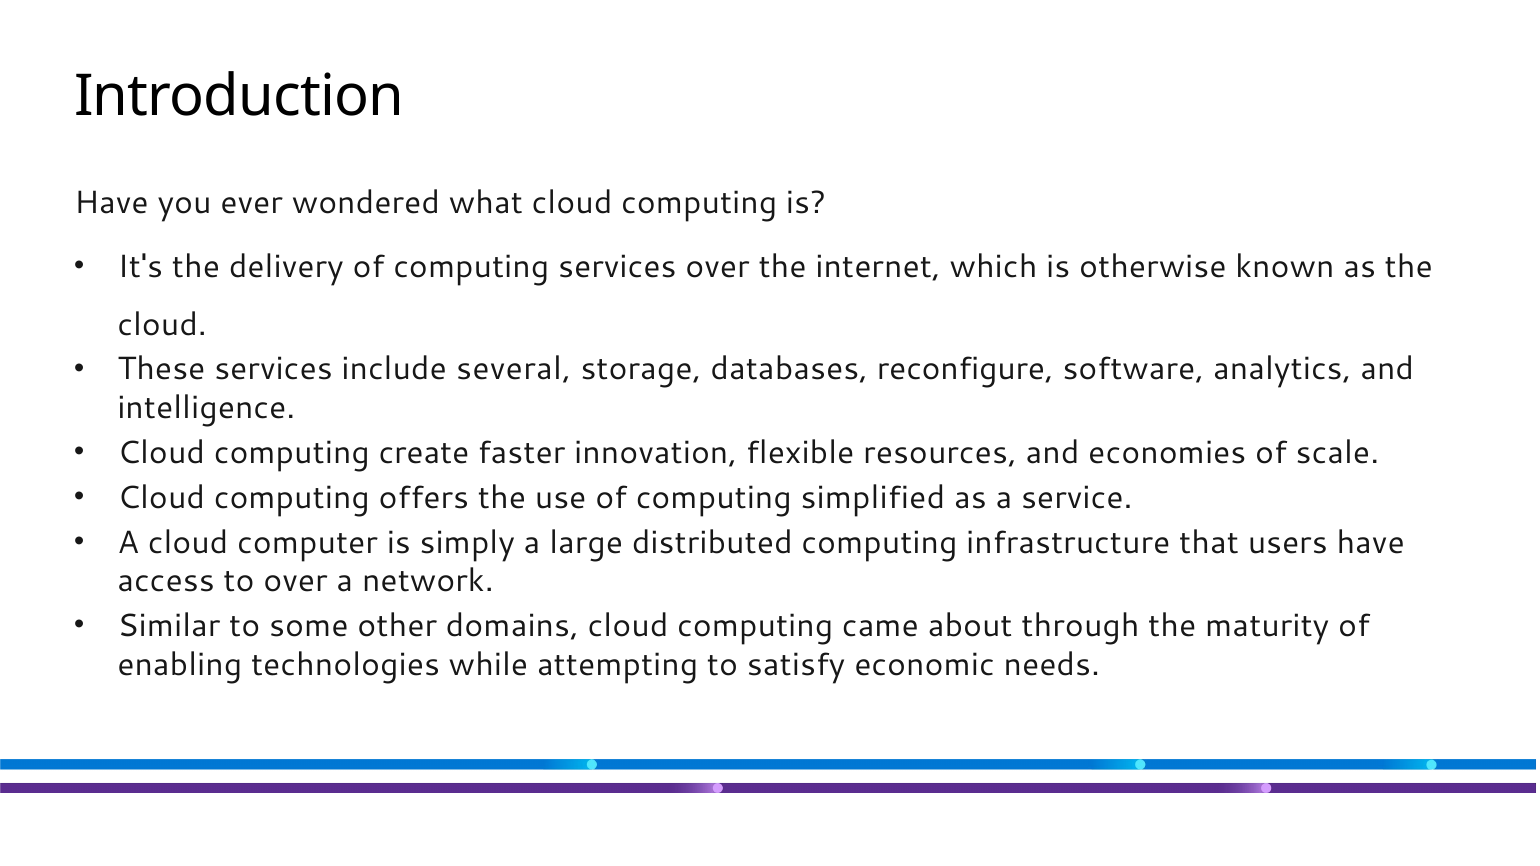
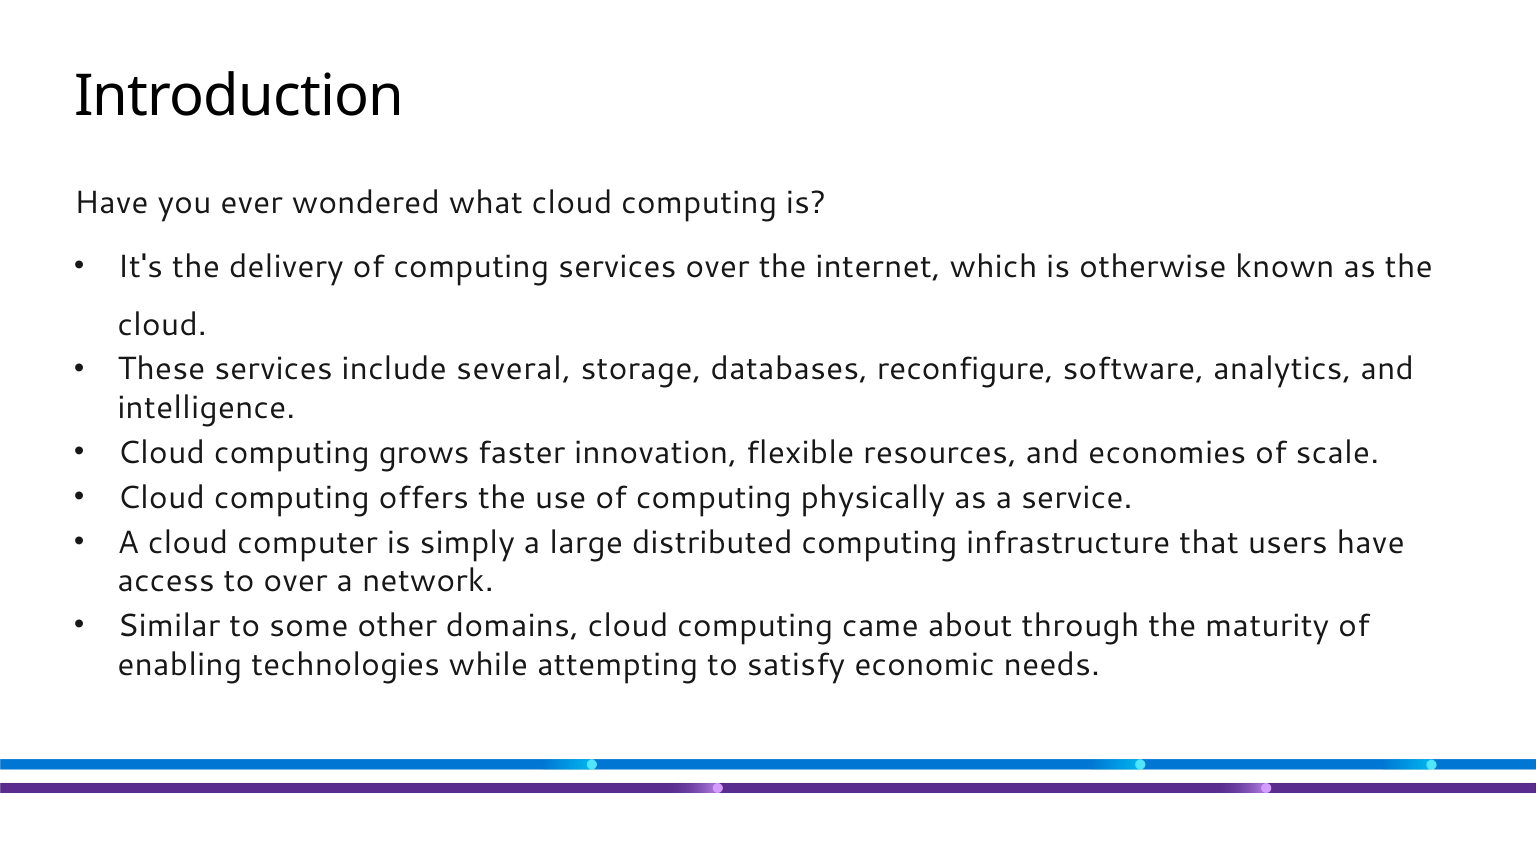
create: create -> grows
simplified: simplified -> physically
